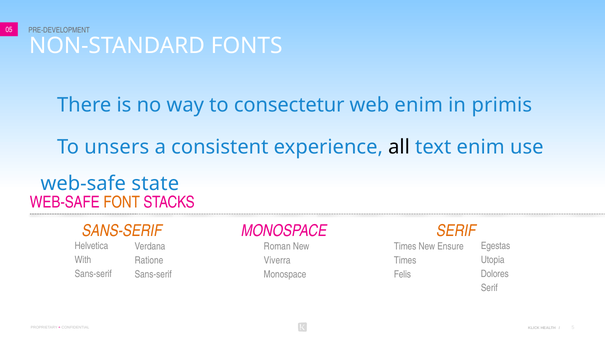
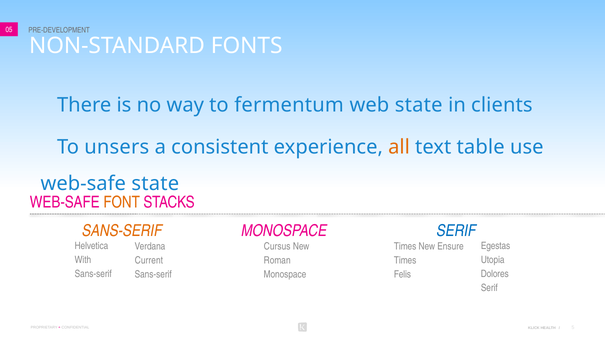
consectetur: consectetur -> fermentum
web enim: enim -> state
primis: primis -> clients
all colour: black -> orange
text enim: enim -> table
SERIF at (456, 231) colour: orange -> blue
Roman: Roman -> Cursus
Ratione: Ratione -> Current
Viverra: Viverra -> Roman
